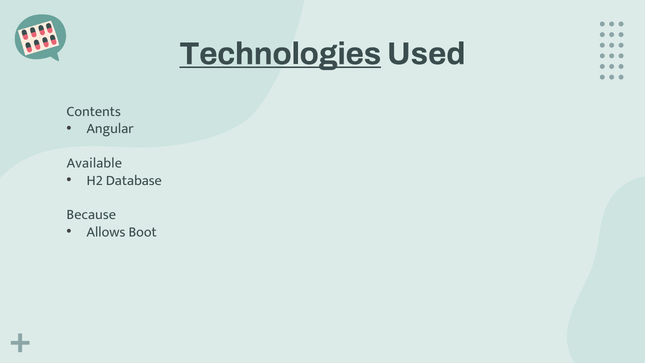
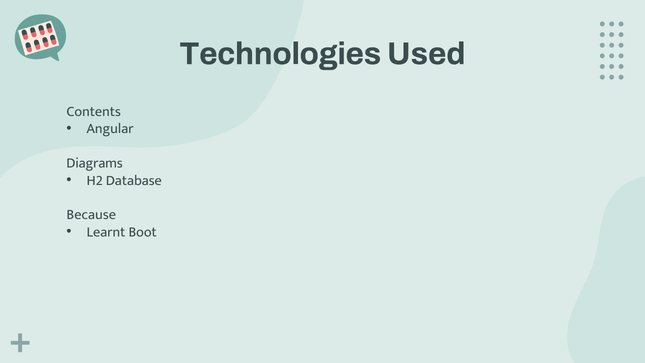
Technologies underline: present -> none
Available: Available -> Diagrams
Allows: Allows -> Learnt
